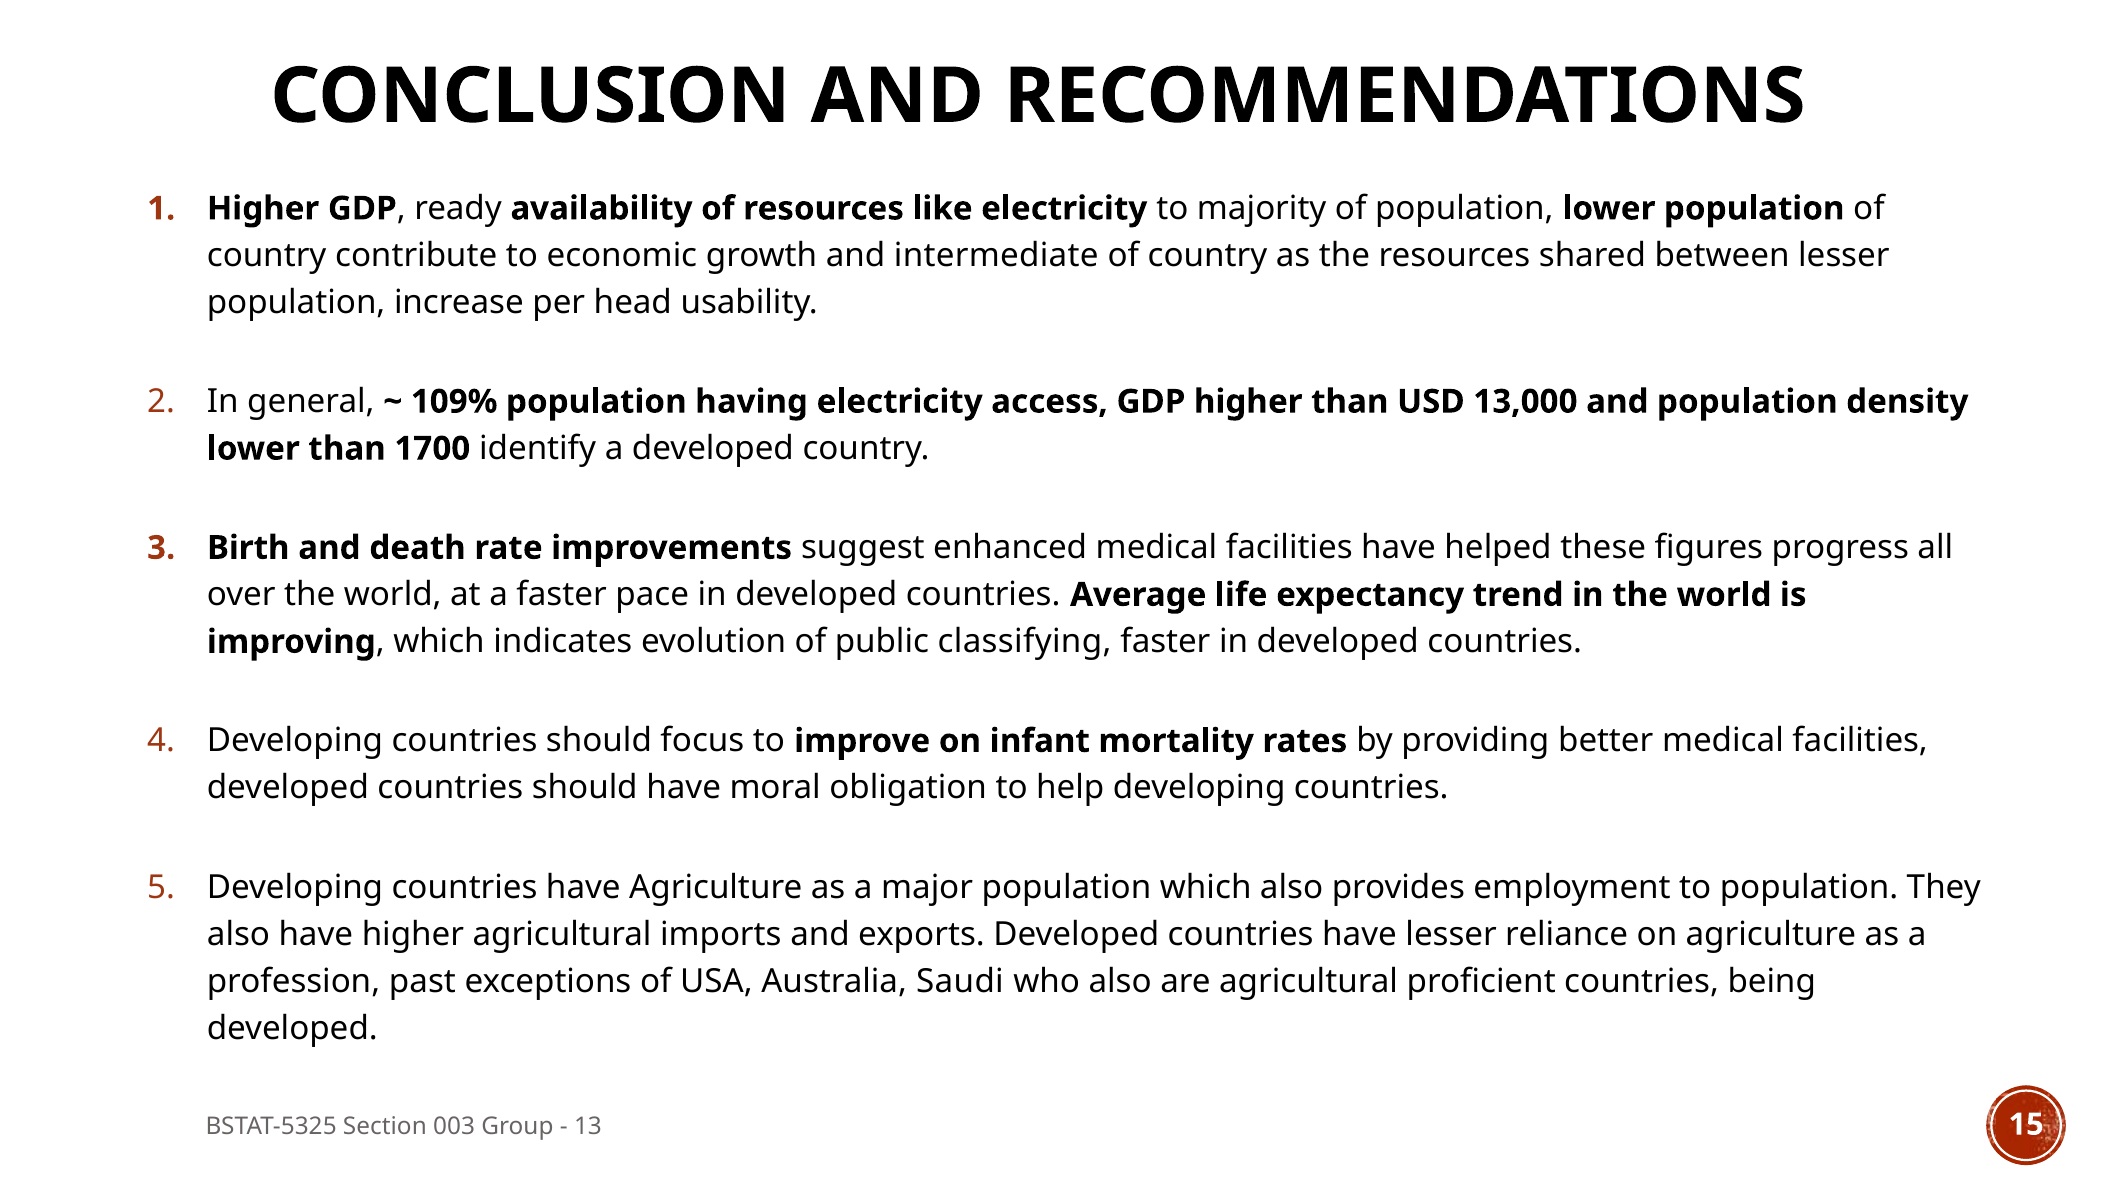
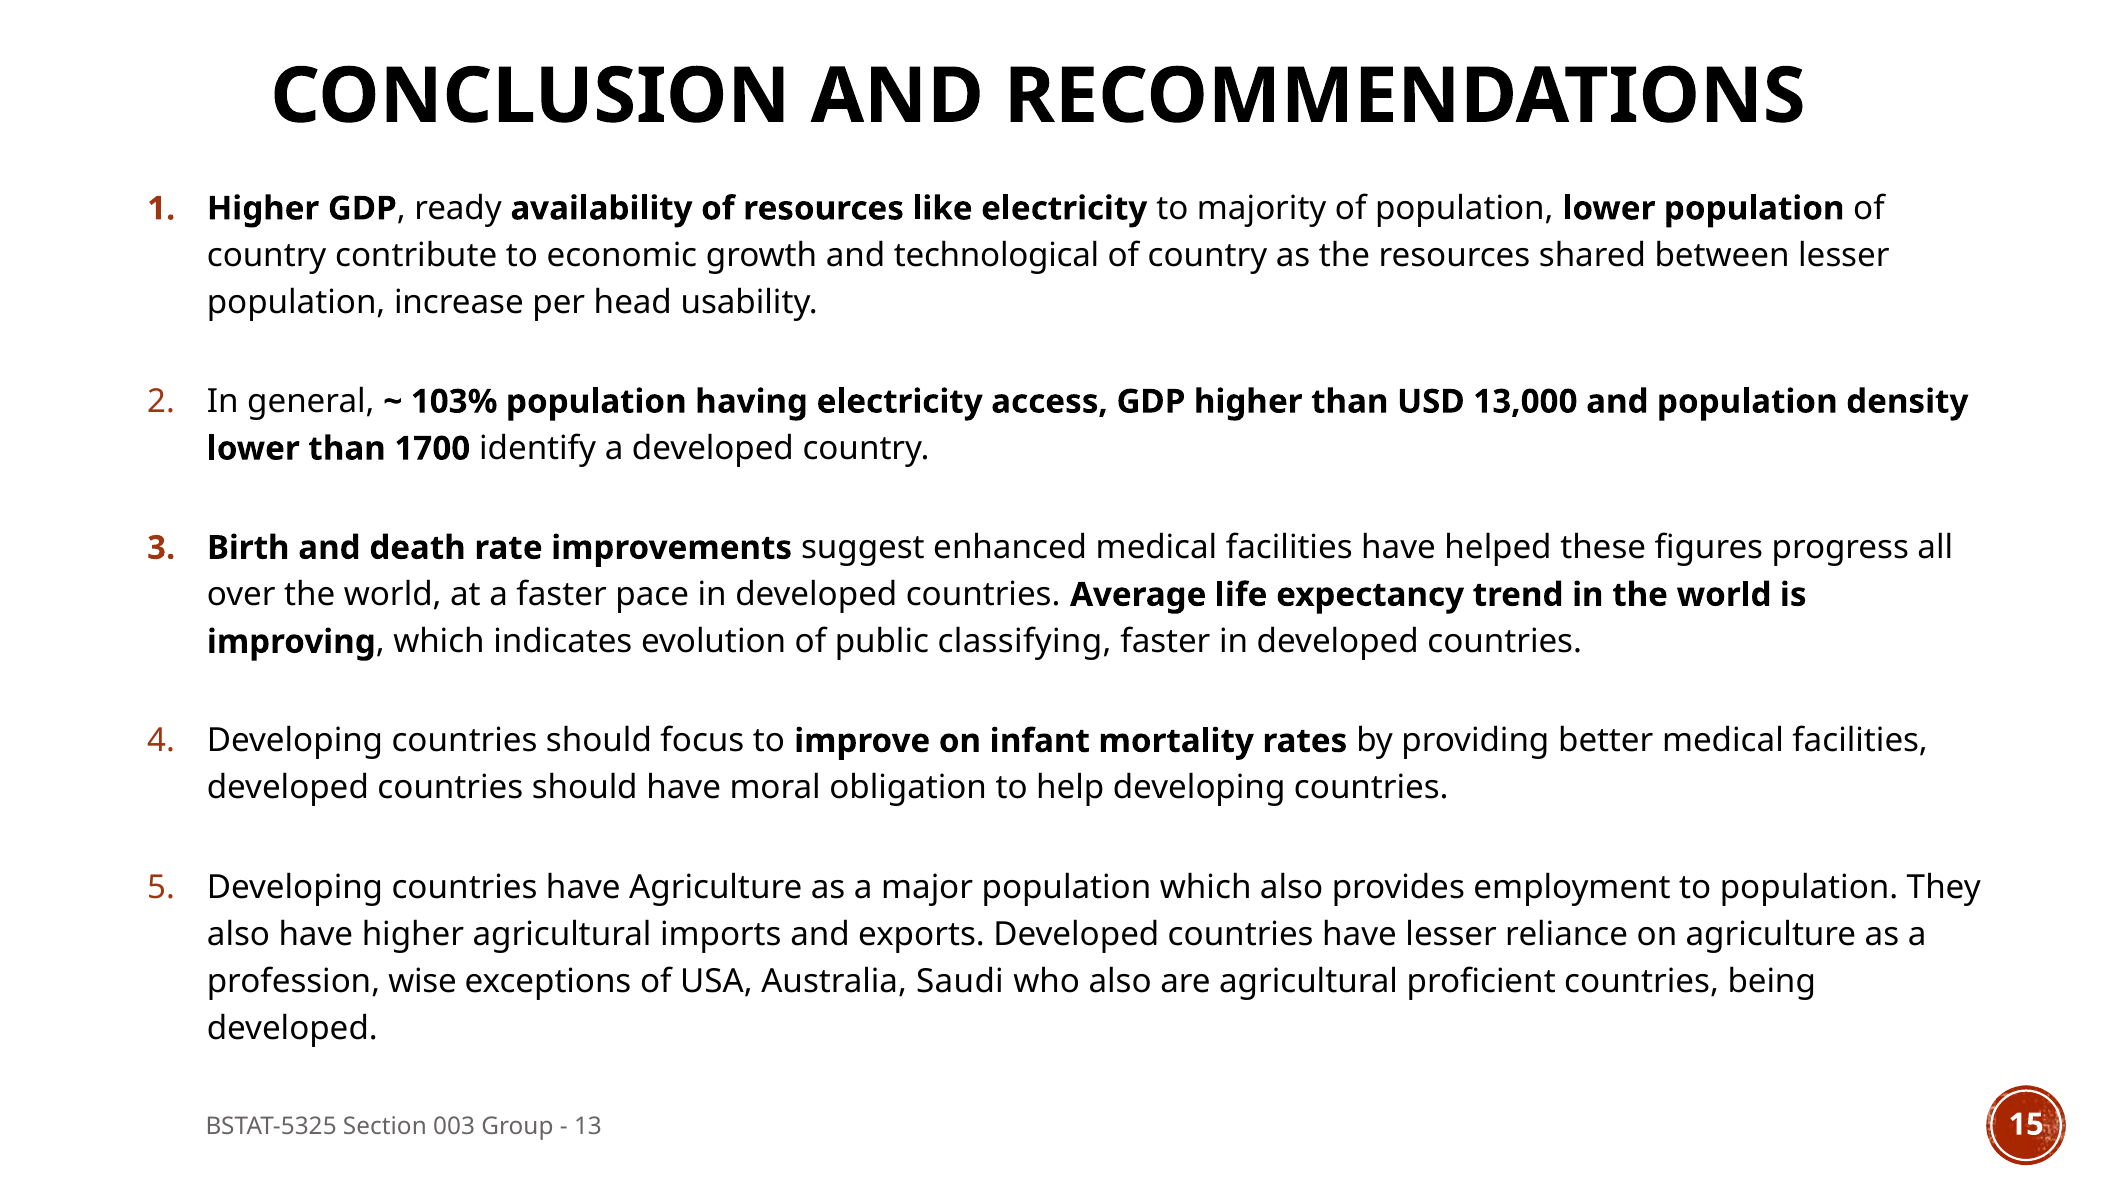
intermediate: intermediate -> technological
109%: 109% -> 103%
past: past -> wise
